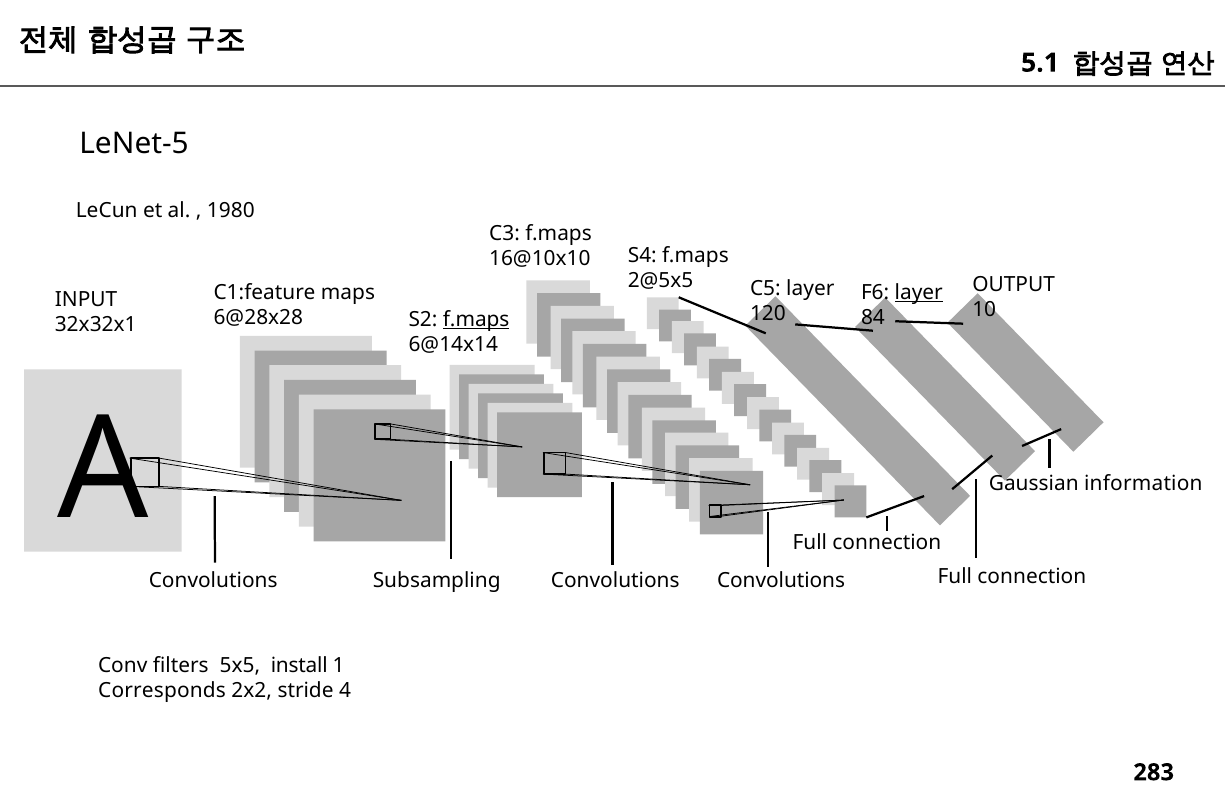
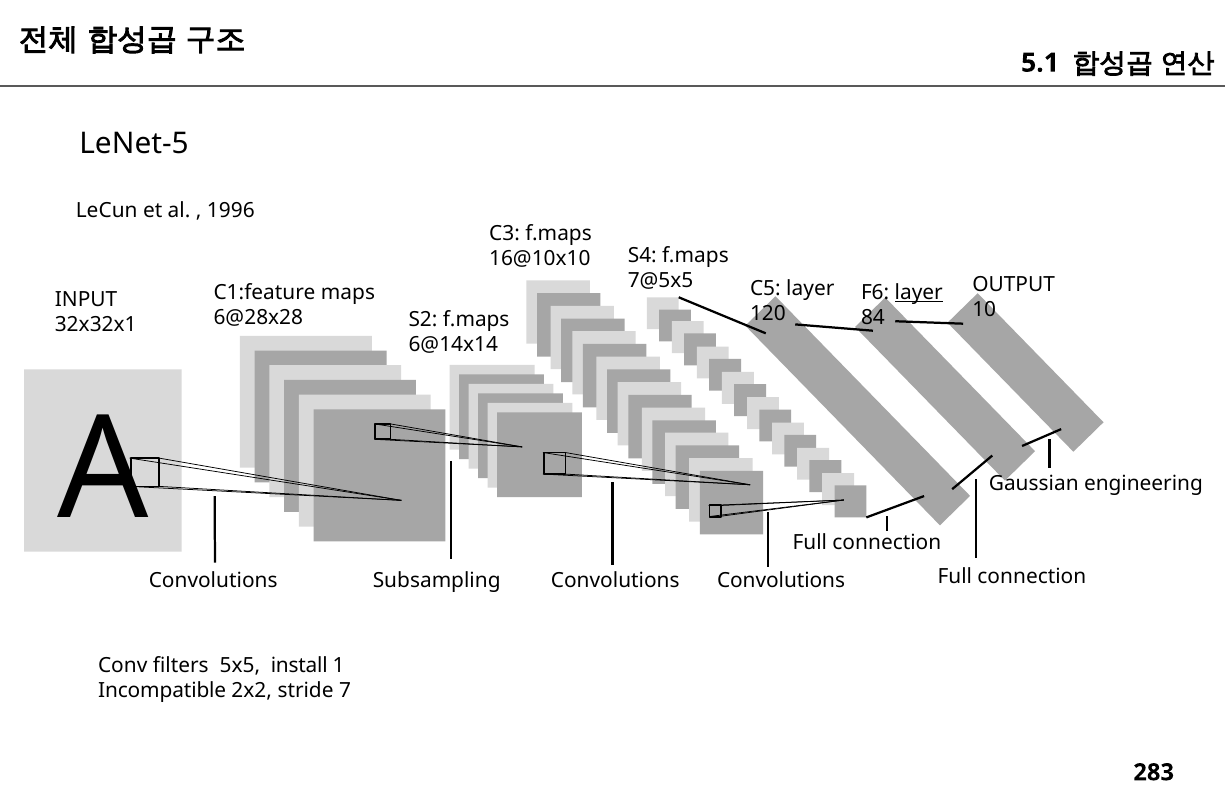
1980: 1980 -> 1996
2@5x5: 2@5x5 -> 7@5x5
f.maps at (476, 319) underline: present -> none
information: information -> engineering
Corresponds: Corresponds -> Incompatible
4: 4 -> 7
